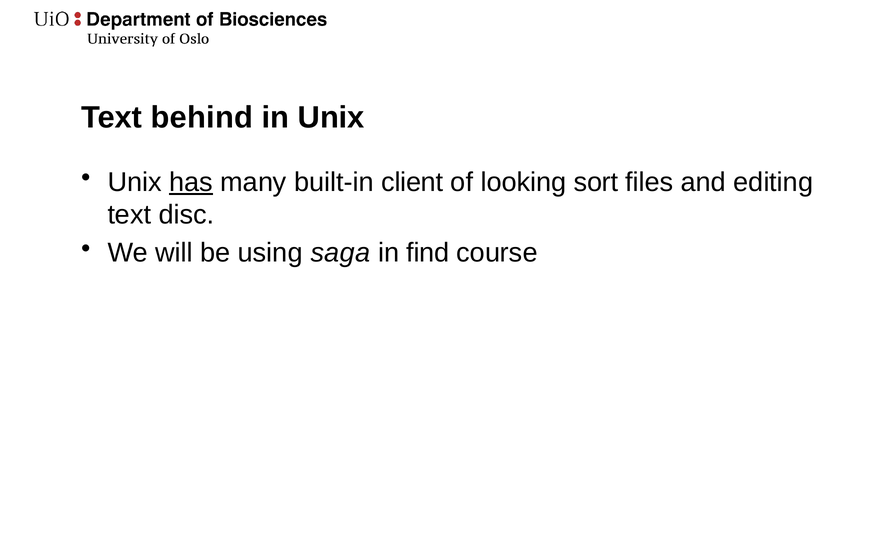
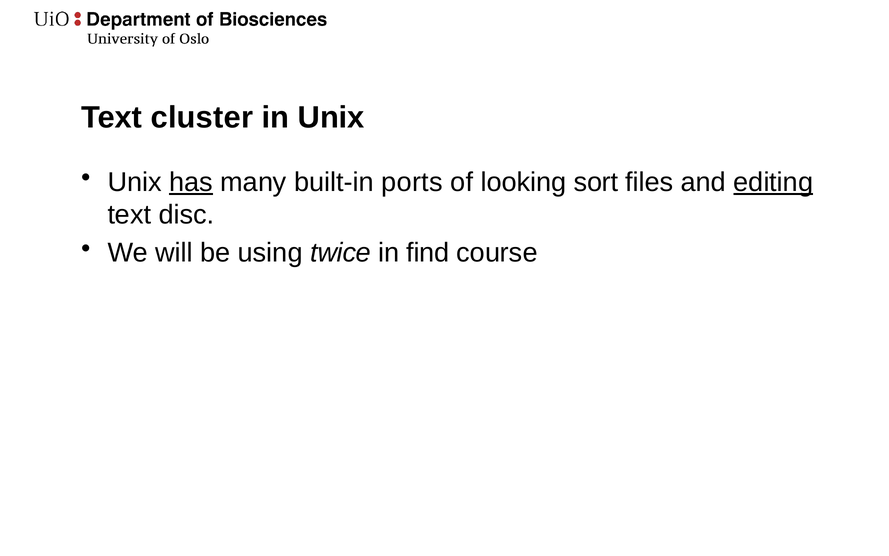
behind: behind -> cluster
client: client -> ports
editing underline: none -> present
saga: saga -> twice
